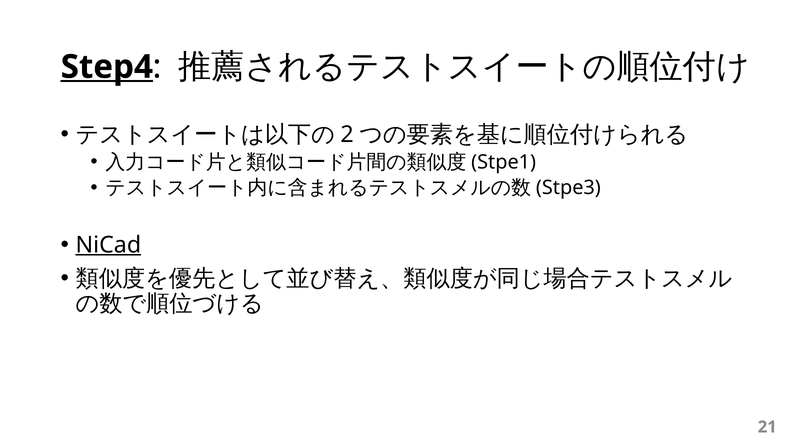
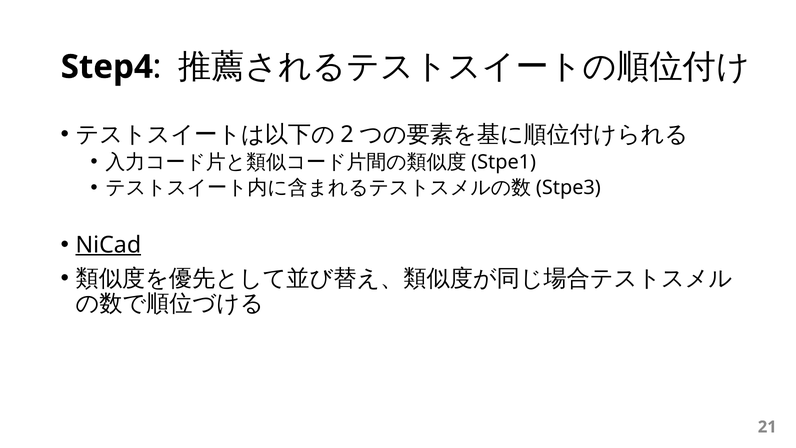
Step4 underline: present -> none
